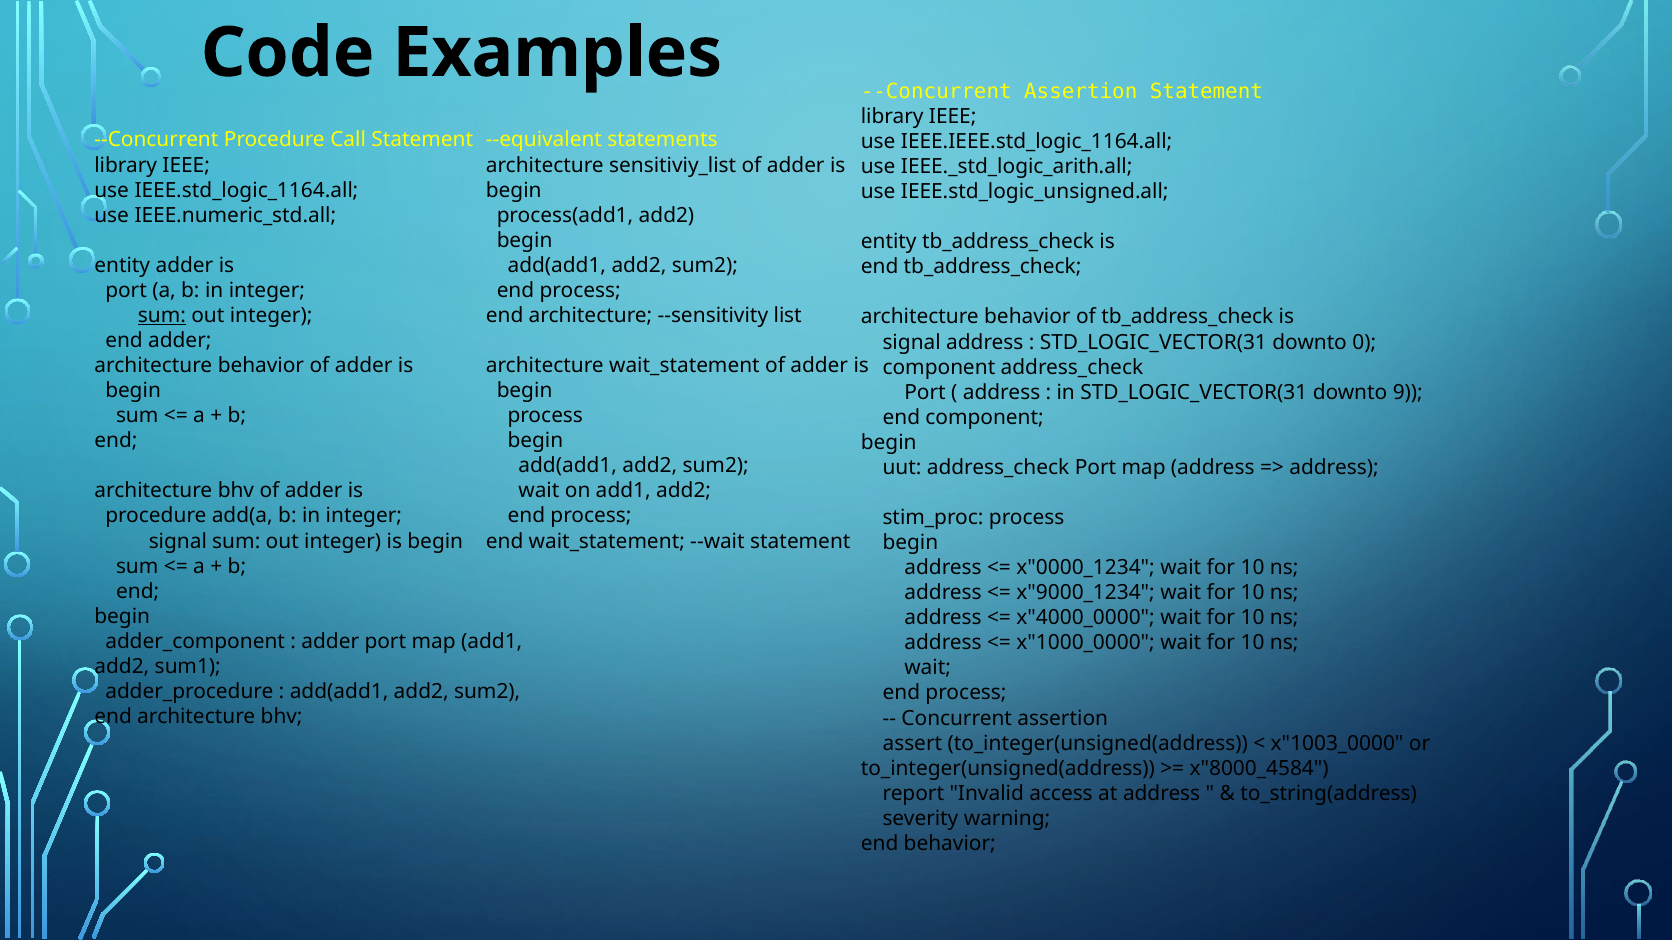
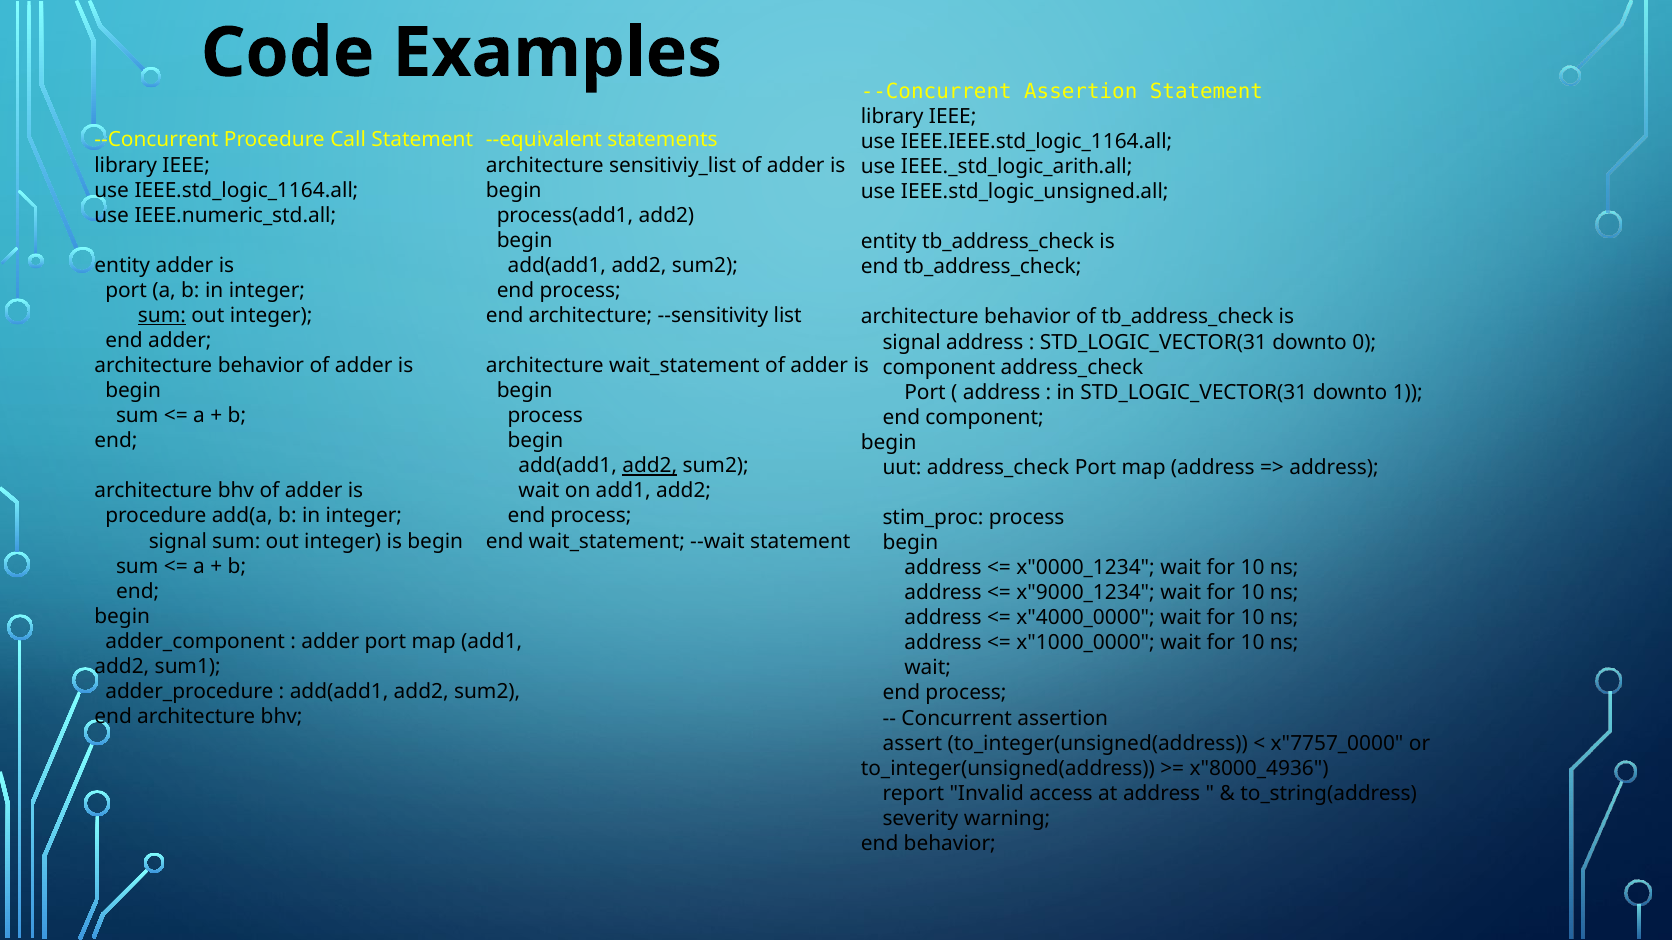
9: 9 -> 1
add2 at (650, 466) underline: none -> present
x"1003_0000: x"1003_0000 -> x"7757_0000
x"8000_4584: x"8000_4584 -> x"8000_4936
